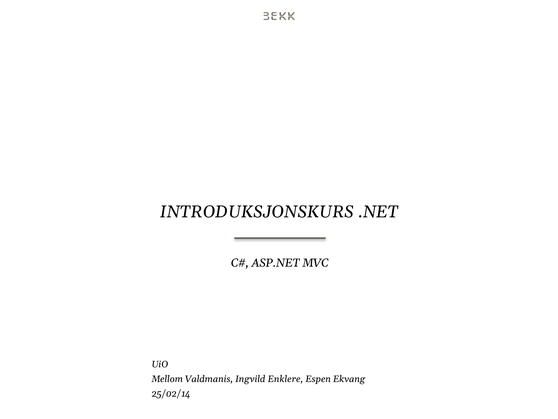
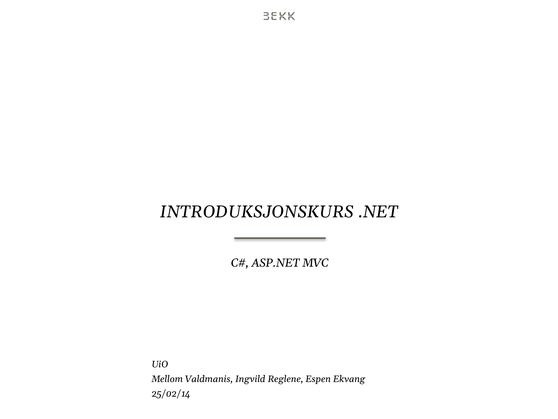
Enklere: Enklere -> Reglene
